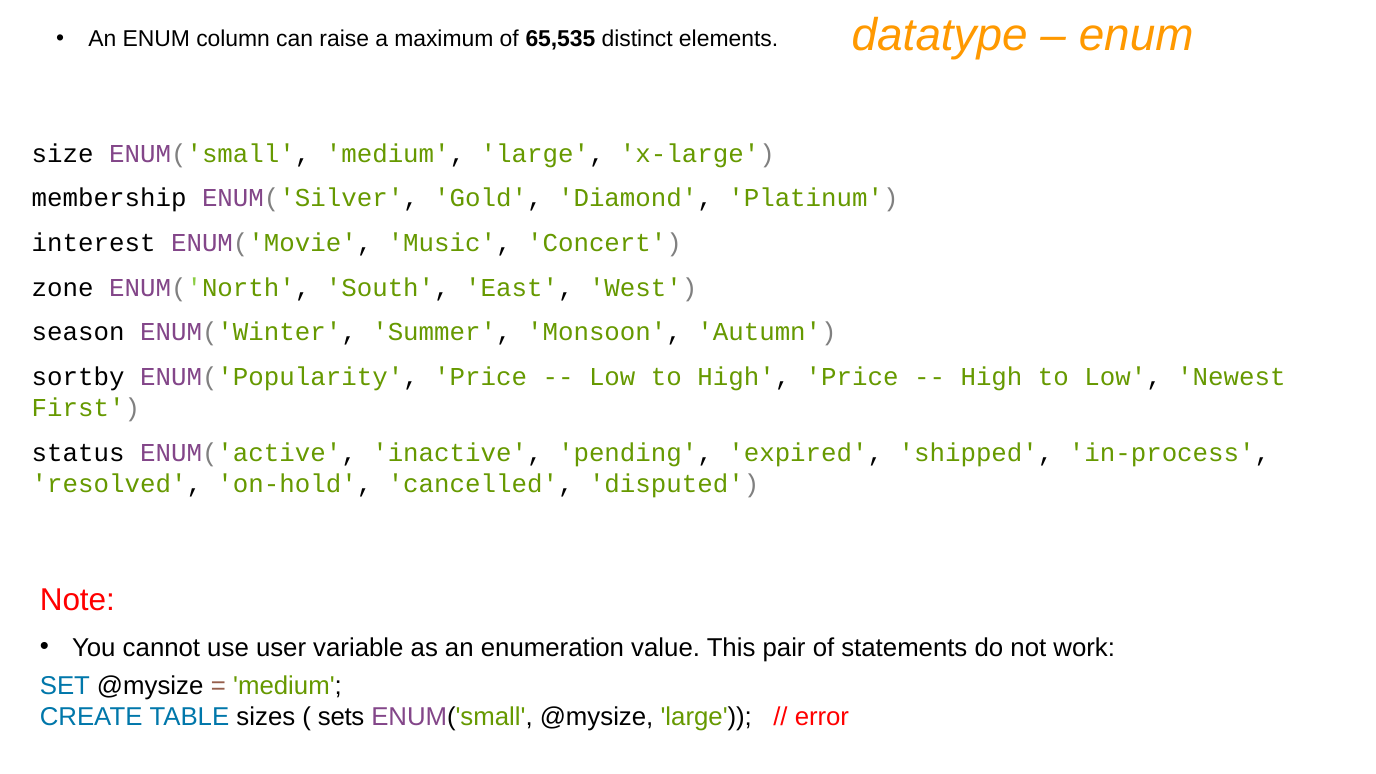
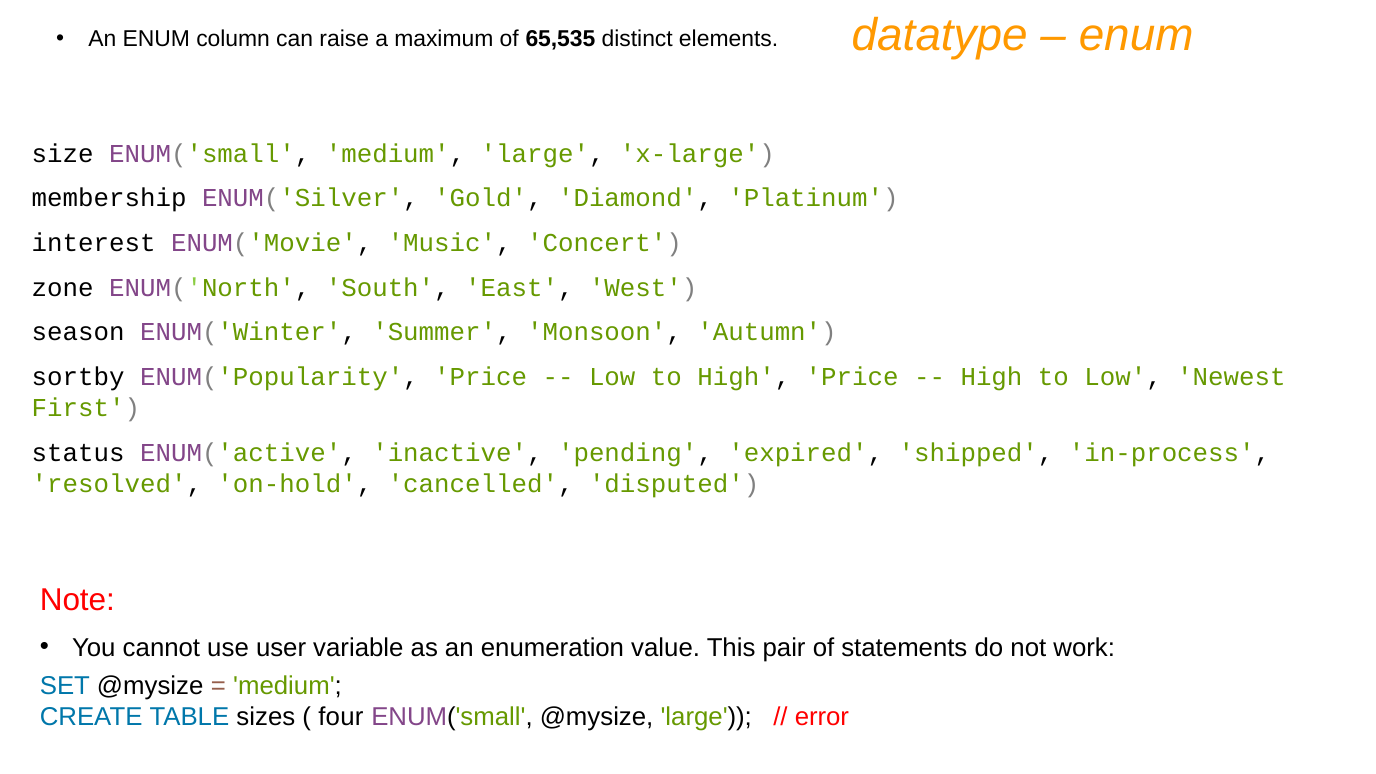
sets: sets -> four
